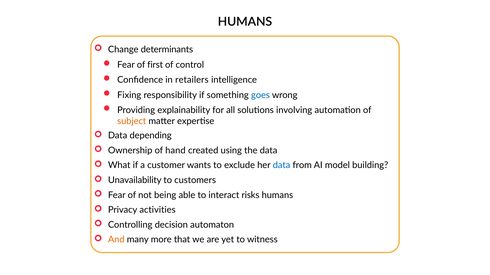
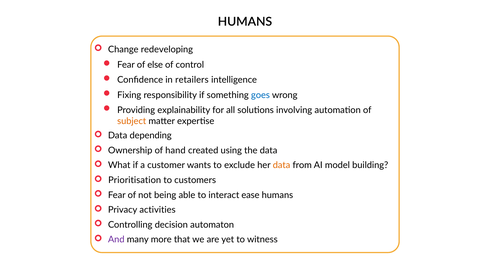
determinants: determinants -> redeveloping
first: first -> else
data at (282, 166) colour: blue -> orange
Unavailability: Unavailability -> Prioritisation
risks: risks -> ease
And colour: orange -> purple
